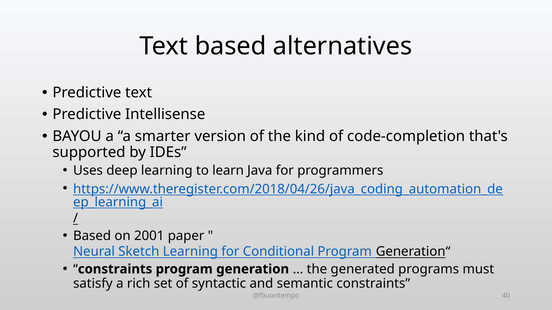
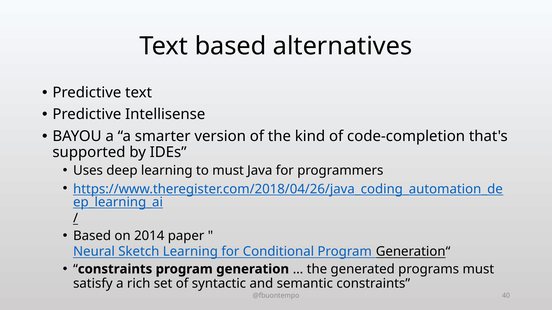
to learn: learn -> must
2001: 2001 -> 2014
